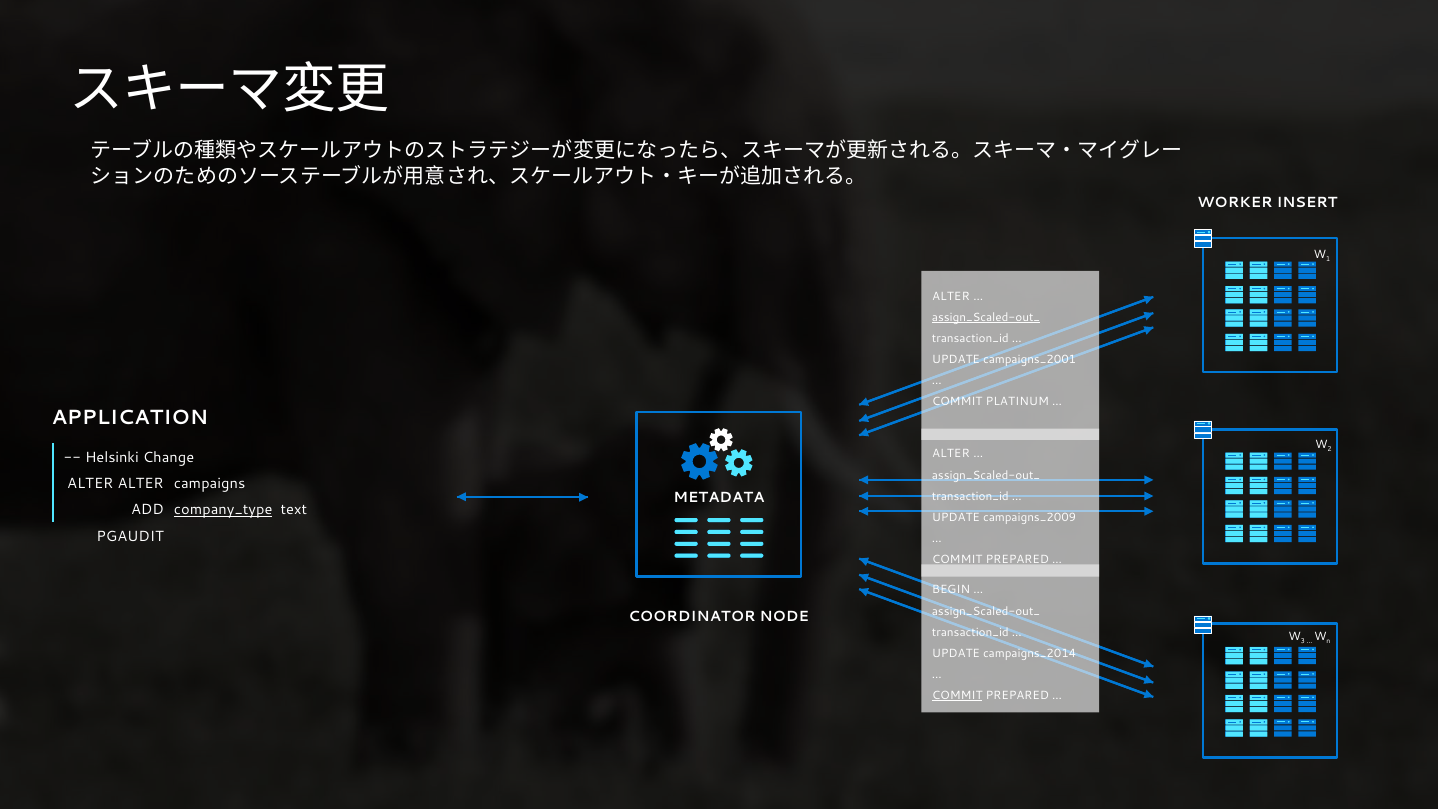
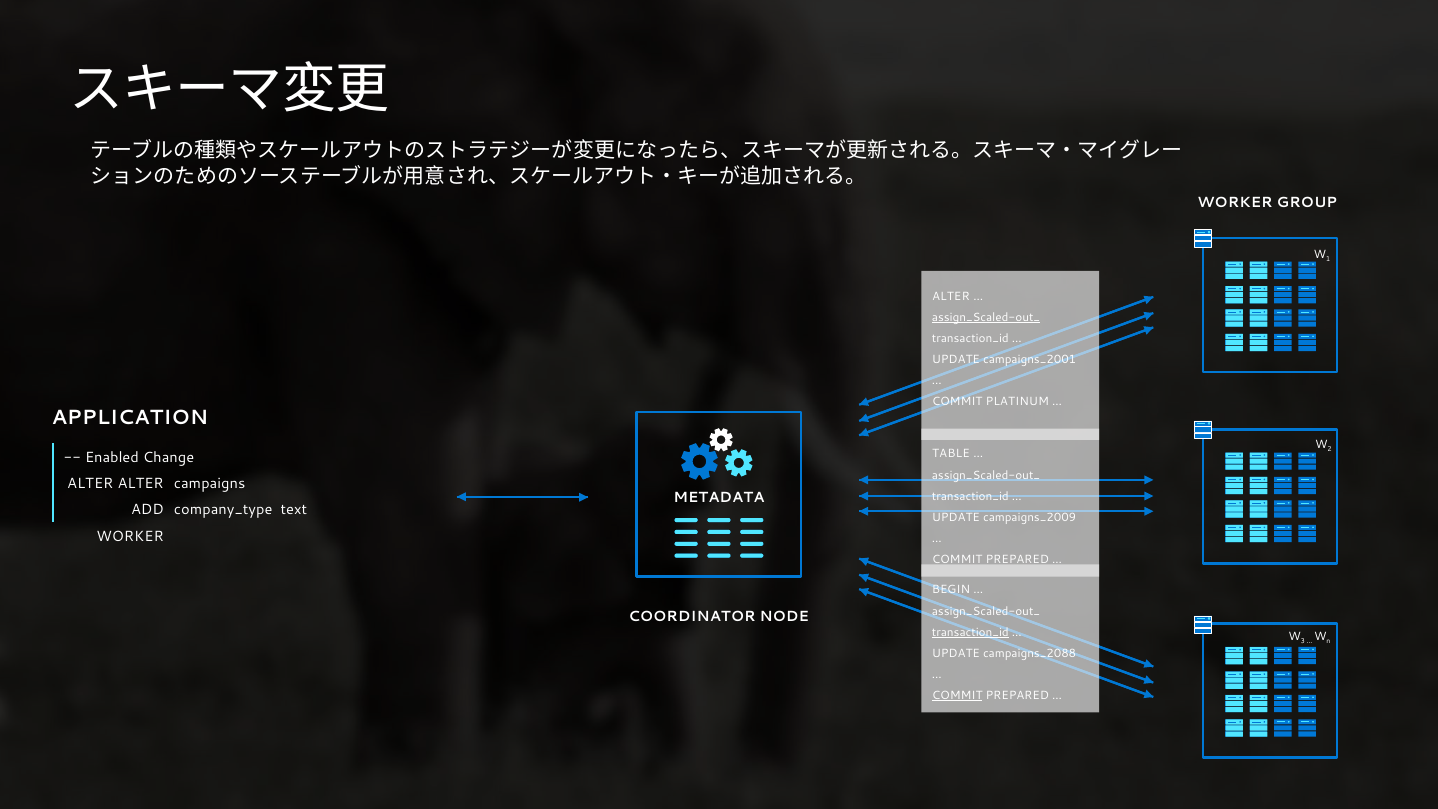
INSERT: INSERT -> GROUP
ALTER at (951, 454): ALTER -> TABLE
Helsinki: Helsinki -> Enabled
company_type underline: present -> none
PGAUDIT at (130, 536): PGAUDIT -> WORKER
transaction_id at (970, 632) underline: none -> present
campaigns_2014: campaigns_2014 -> campaigns_2088
